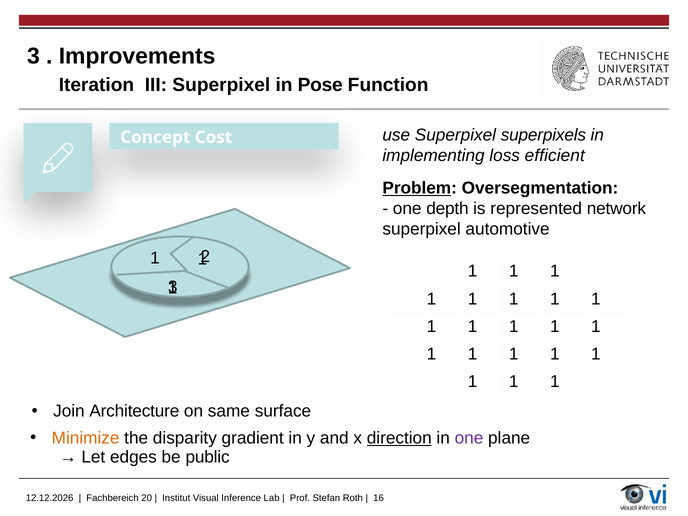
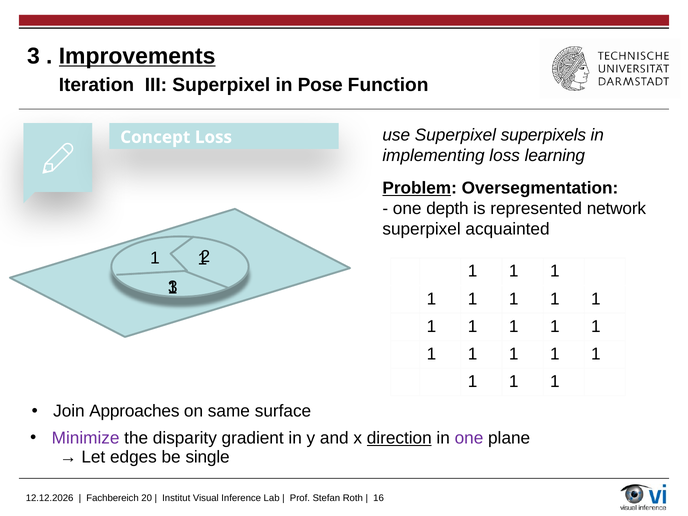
Improvements underline: none -> present
Concept Cost: Cost -> Loss
efficient: efficient -> learning
automotive: automotive -> acquainted
Architecture: Architecture -> Approaches
Minimize colour: orange -> purple
public: public -> single
